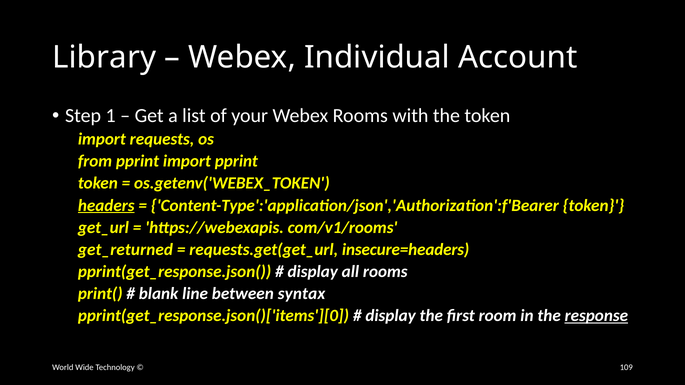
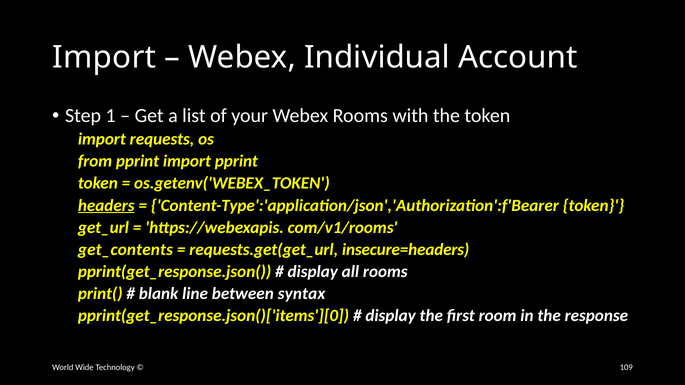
Library at (104, 58): Library -> Import
get_returned: get_returned -> get_contents
response underline: present -> none
